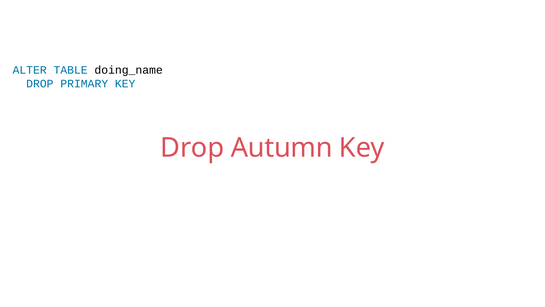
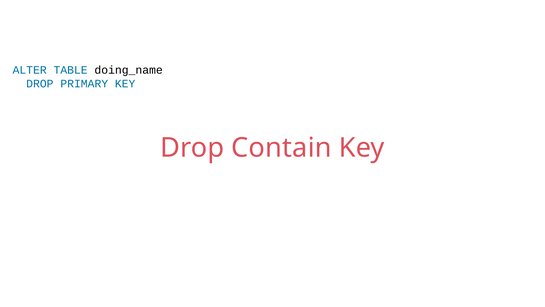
Autumn: Autumn -> Contain
